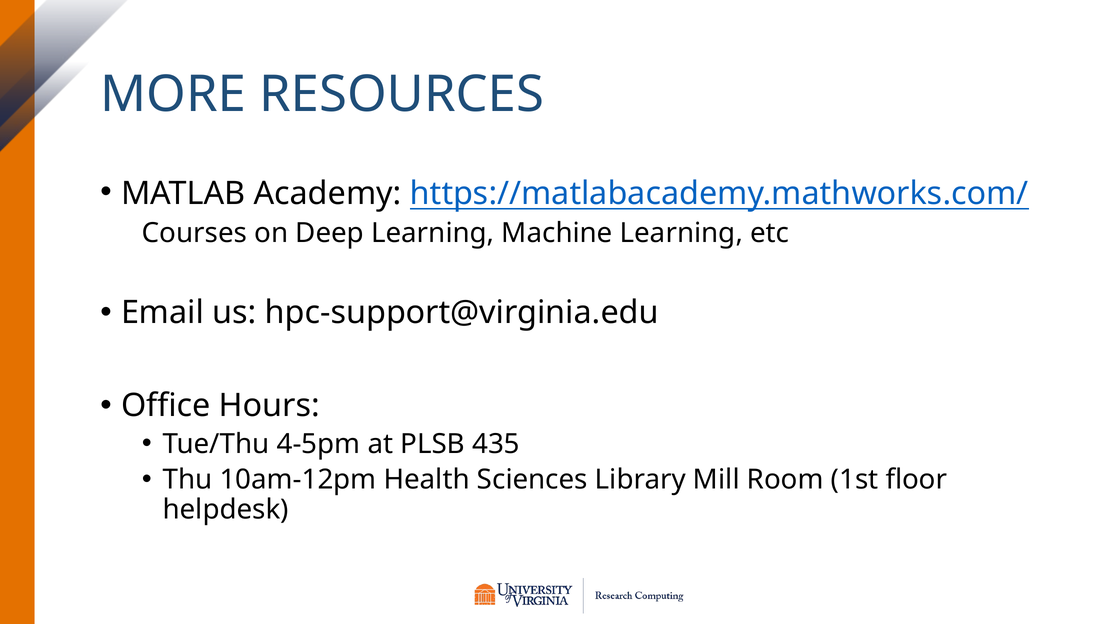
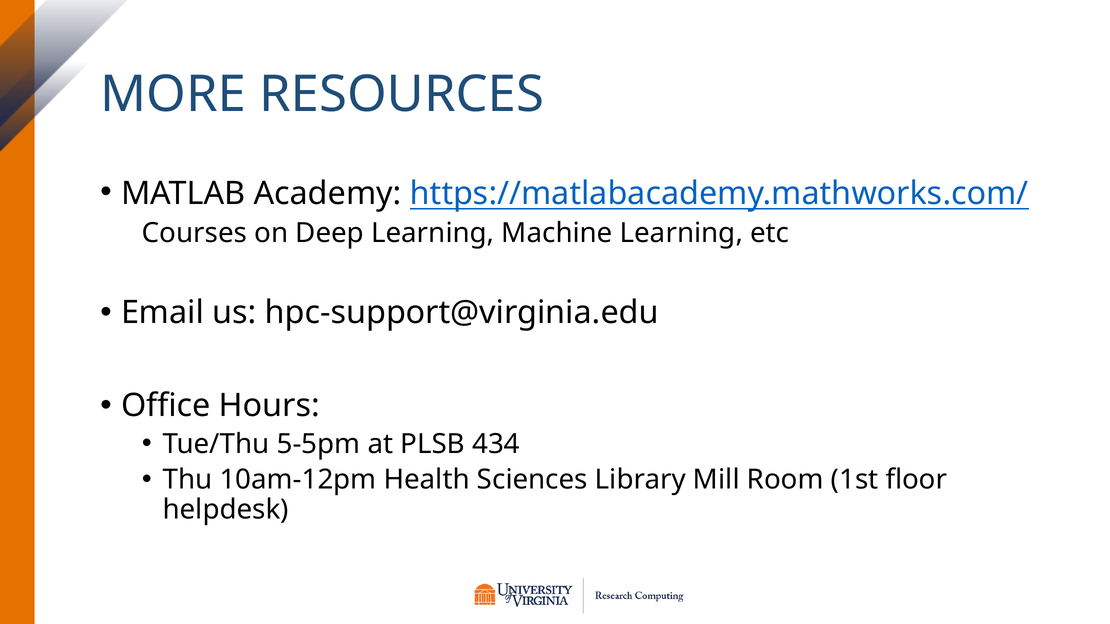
4-5pm: 4-5pm -> 5-5pm
435: 435 -> 434
